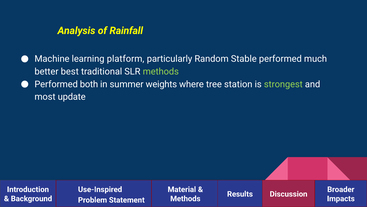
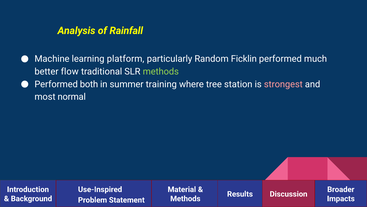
Stable: Stable -> Ficklin
best: best -> flow
weights: weights -> training
strongest colour: light green -> pink
update: update -> normal
